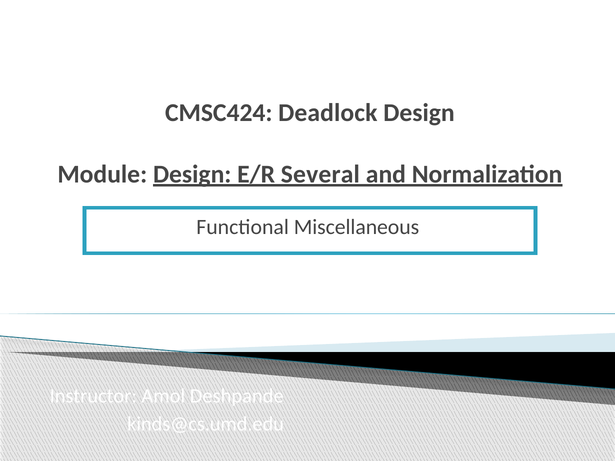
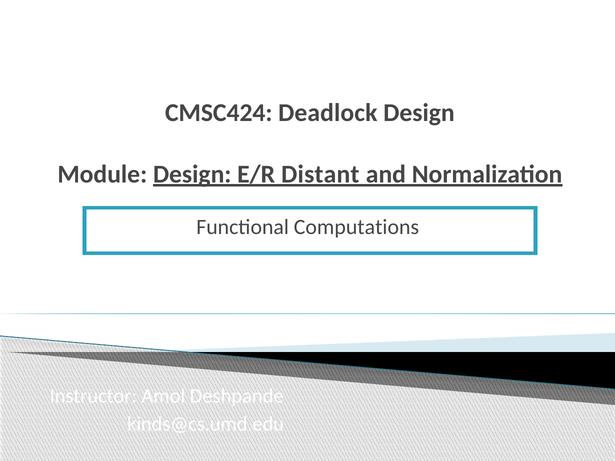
Several: Several -> Distant
Miscellaneous: Miscellaneous -> Computations
